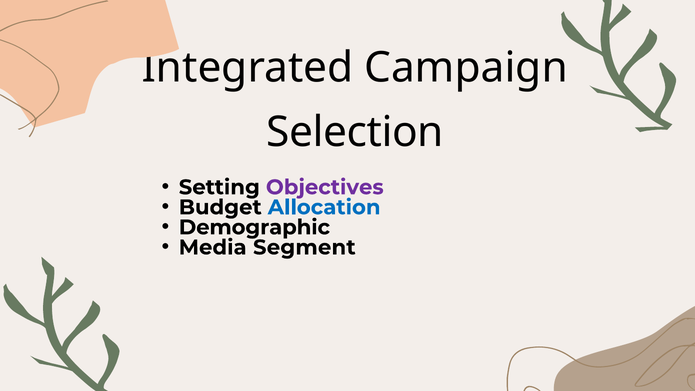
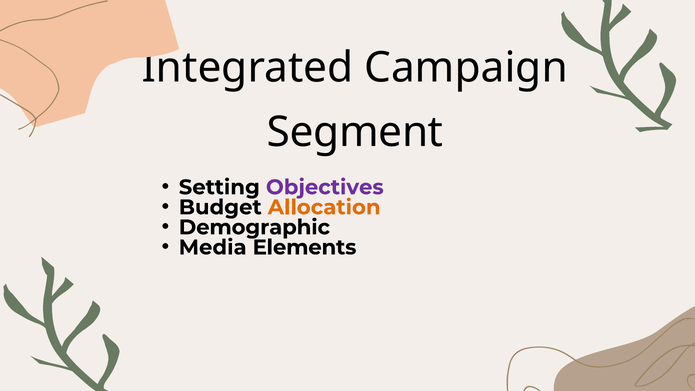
Selection: Selection -> Segment
Allocation colour: blue -> orange
Segment: Segment -> Elements
